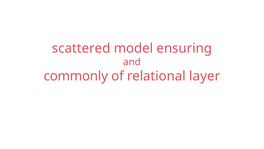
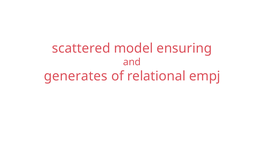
commonly: commonly -> generates
layer: layer -> empj
